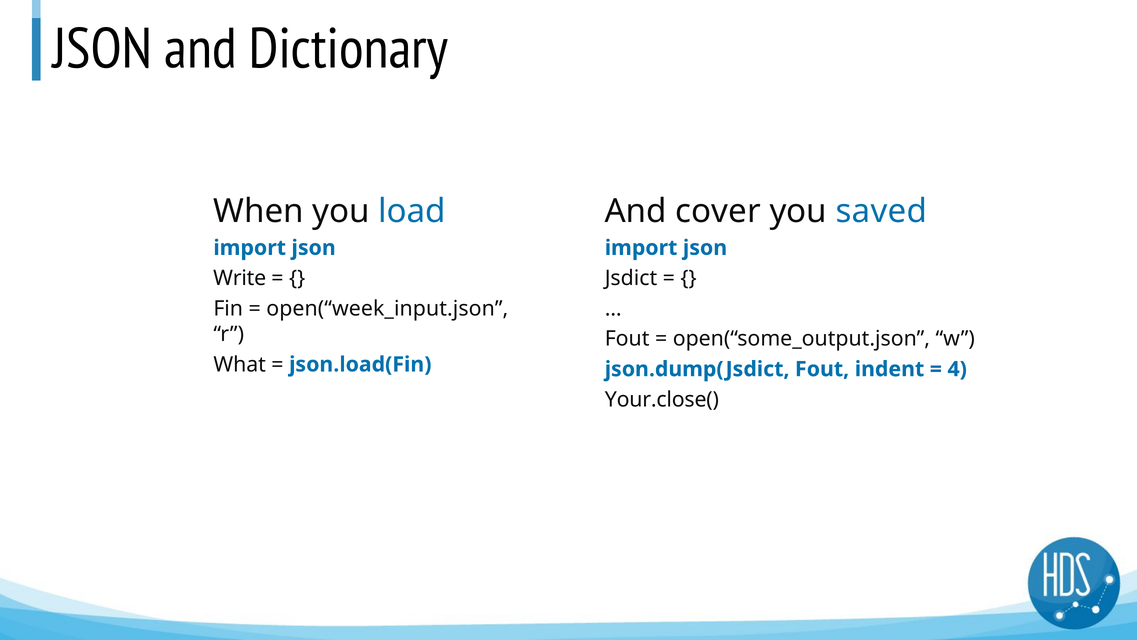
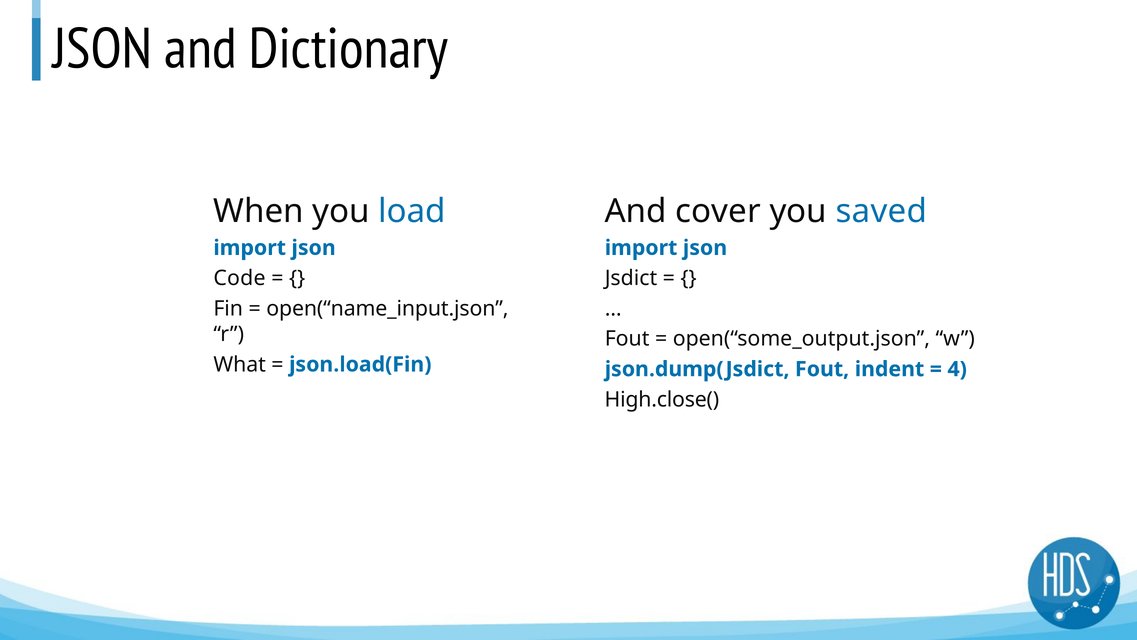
Write: Write -> Code
open(“week_input.json: open(“week_input.json -> open(“name_input.json
Your.close(: Your.close( -> High.close(
